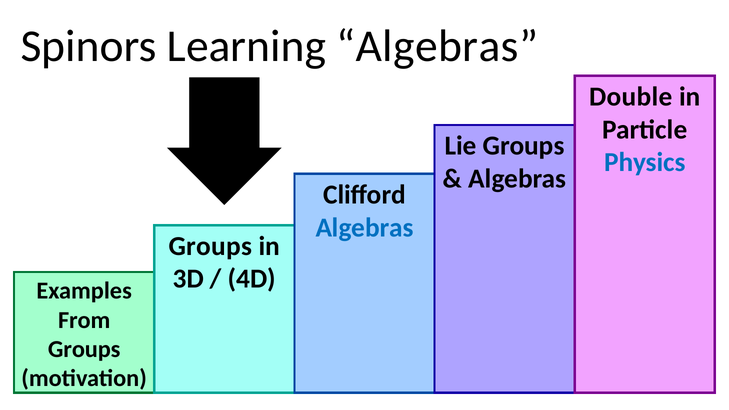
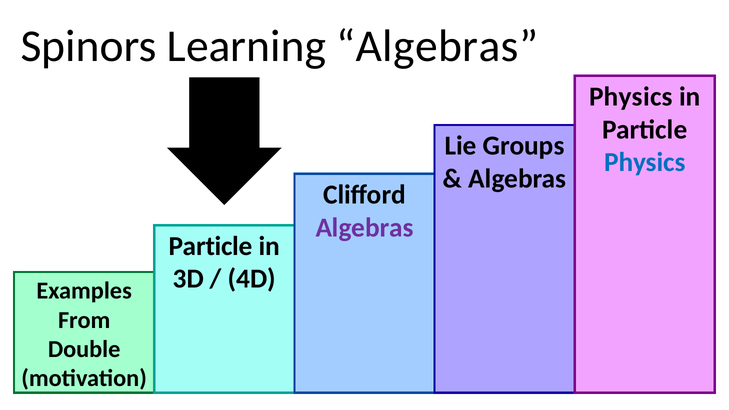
Double at (631, 97): Double -> Physics
Algebras at (364, 228) colour: blue -> purple
Groups at (210, 246): Groups -> Particle
Groups at (84, 349): Groups -> Double
